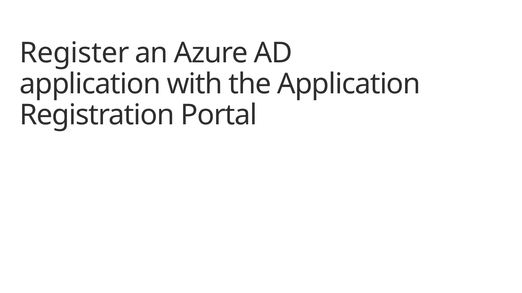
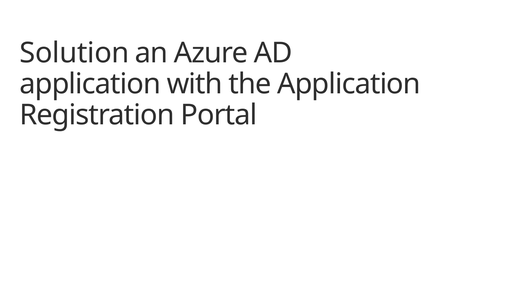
Register: Register -> Solution
